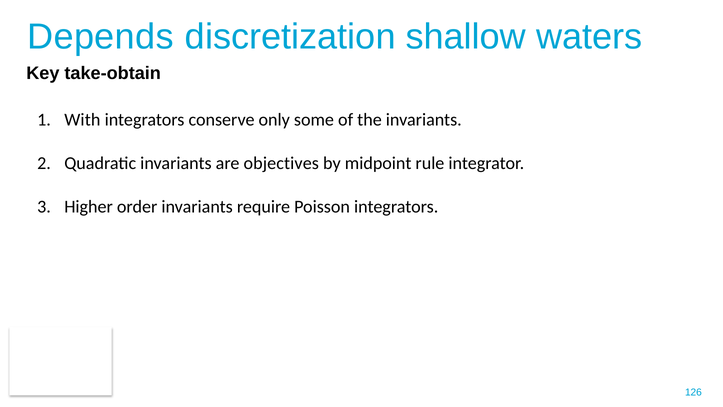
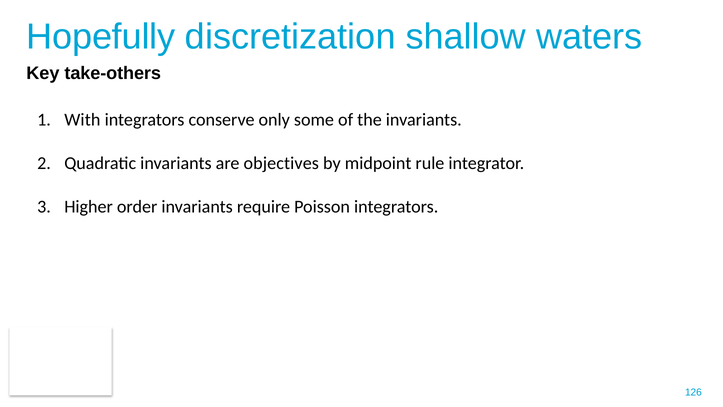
Depends: Depends -> Hopefully
take-obtain: take-obtain -> take-others
